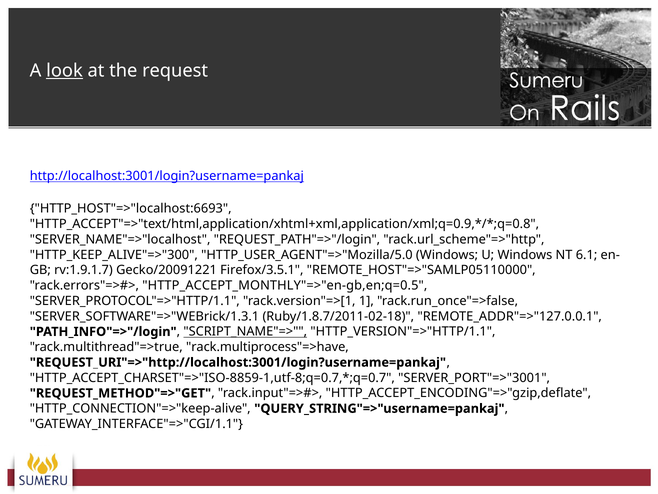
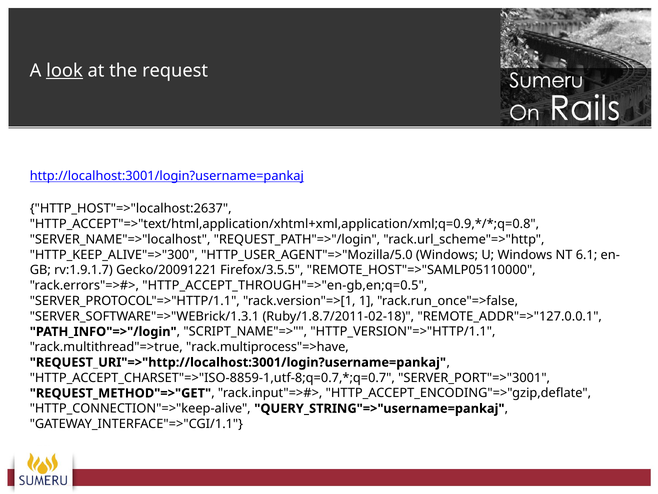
HTTP_HOST"=>"localhost:6693: HTTP_HOST"=>"localhost:6693 -> HTTP_HOST"=>"localhost:2637
Firefox/3.5.1: Firefox/3.5.1 -> Firefox/3.5.5
HTTP_ACCEPT_MONTHLY"=>"en-gb,en;q=0.5: HTTP_ACCEPT_MONTHLY"=>"en-gb,en;q=0.5 -> HTTP_ACCEPT_THROUGH"=>"en-gb,en;q=0.5
SCRIPT_NAME"=> underline: present -> none
